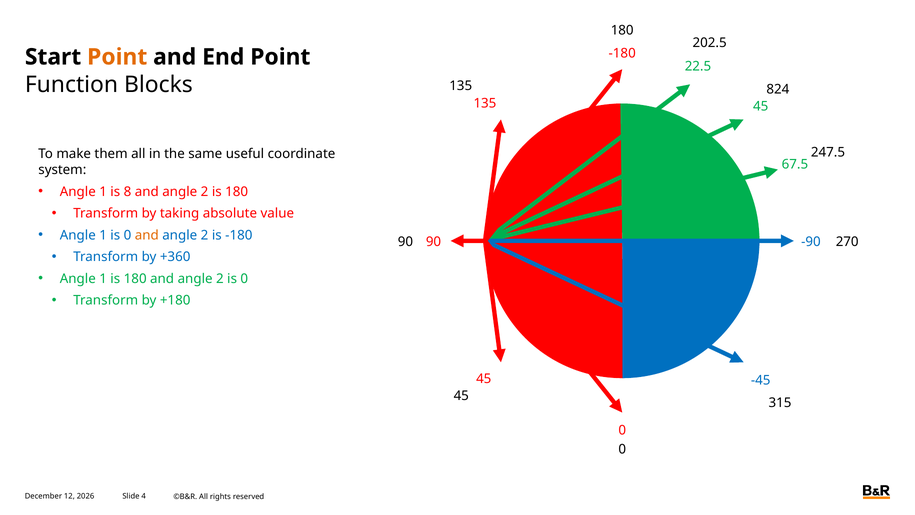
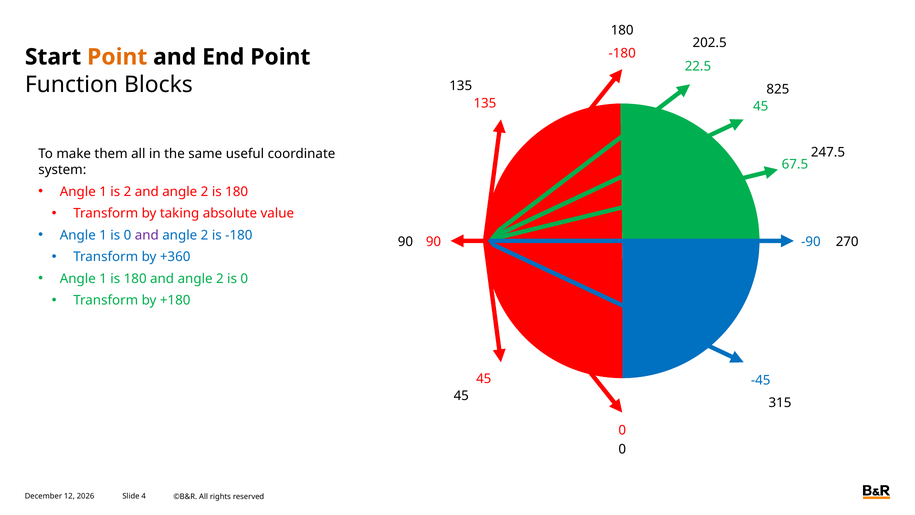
824: 824 -> 825
is 8: 8 -> 2
and at (147, 235) colour: orange -> purple
